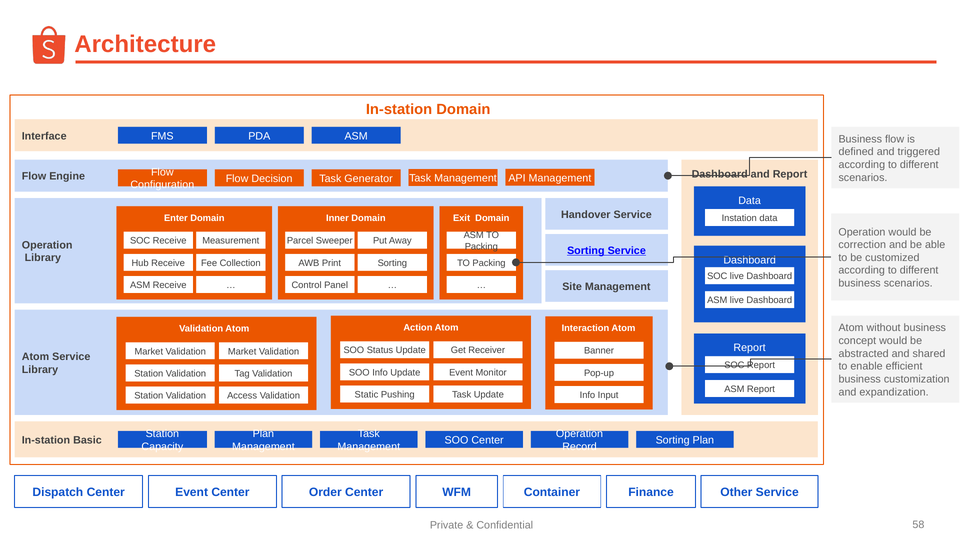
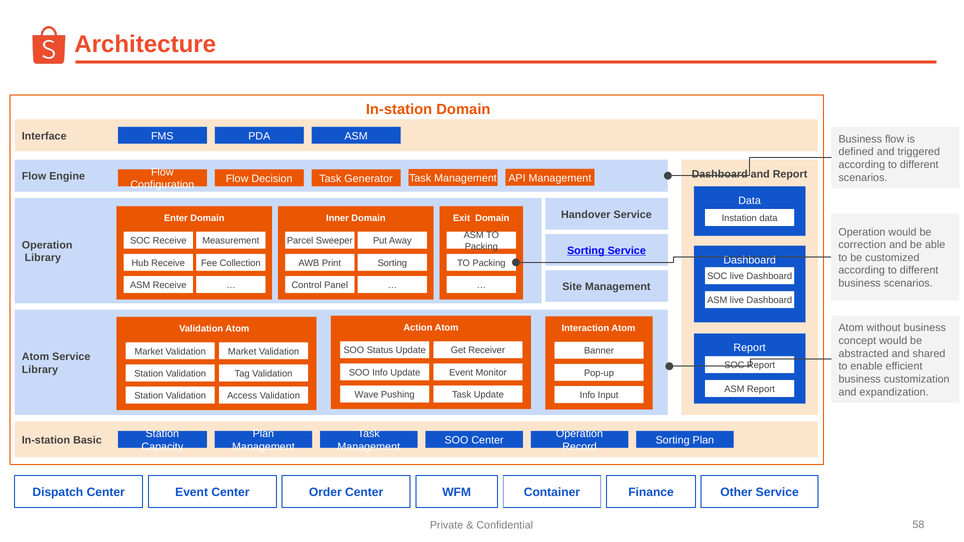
Static: Static -> Wave
